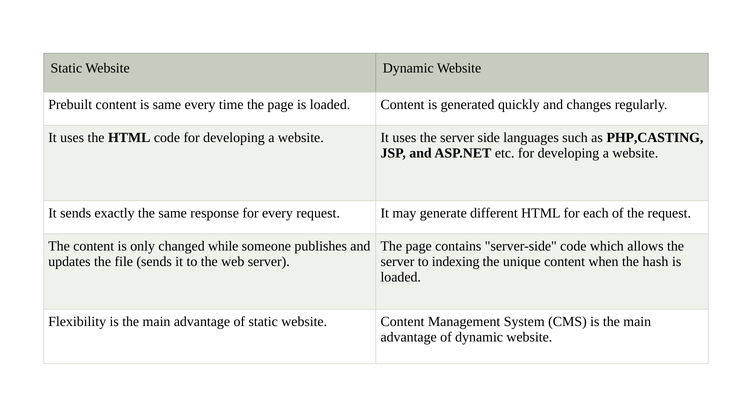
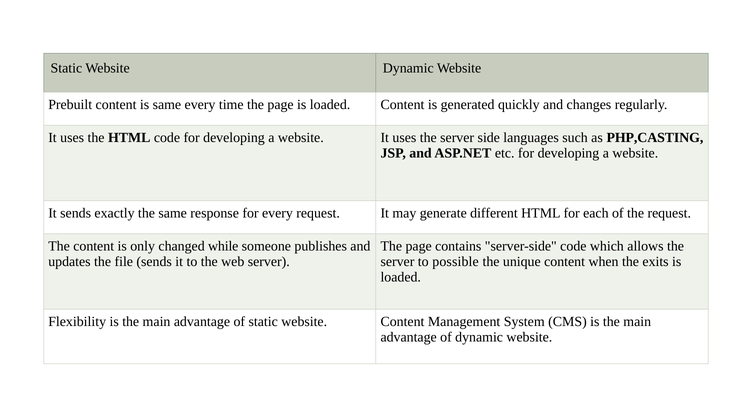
indexing: indexing -> possible
hash: hash -> exits
